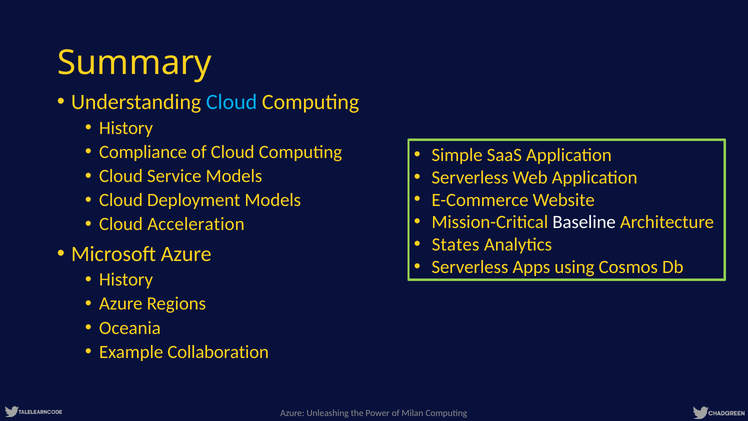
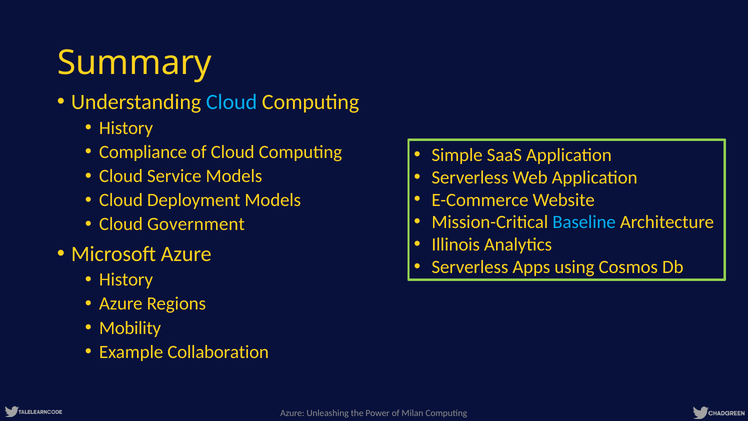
Baseline colour: white -> light blue
Acceleration: Acceleration -> Government
States: States -> Illinois
Oceania: Oceania -> Mobility
